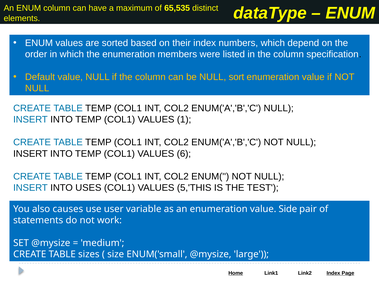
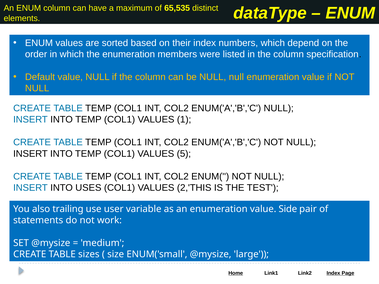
NULL sort: sort -> null
6: 6 -> 5
5,'THIS: 5,'THIS -> 2,'THIS
causes: causes -> trailing
